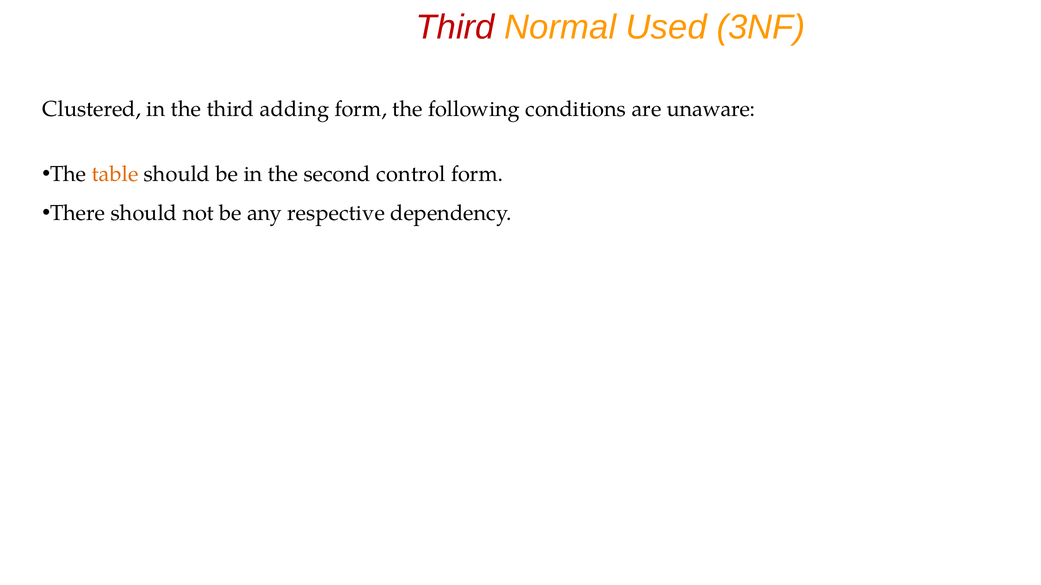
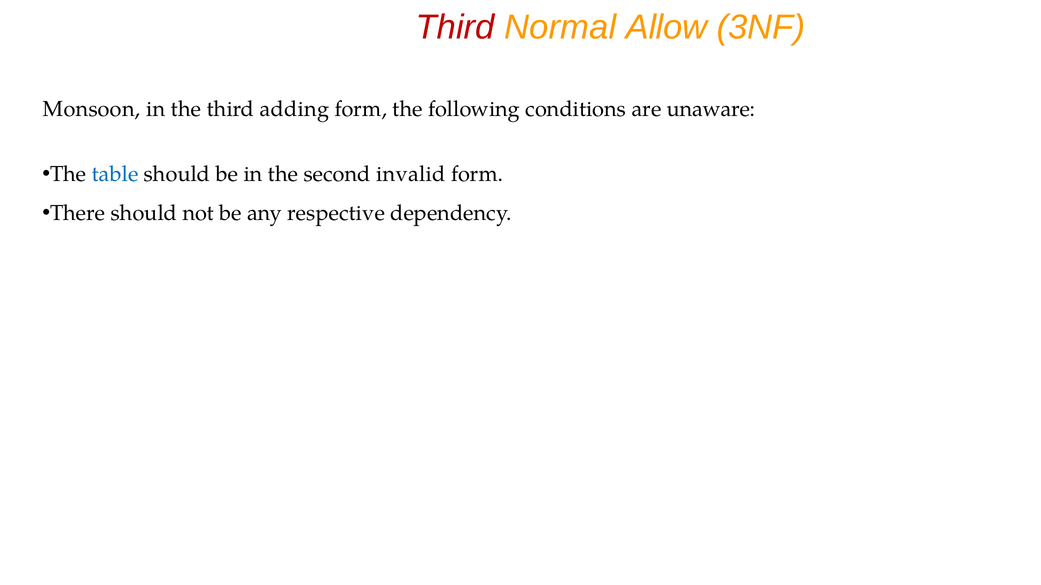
Used: Used -> Allow
Clustered: Clustered -> Monsoon
table colour: orange -> blue
control: control -> invalid
